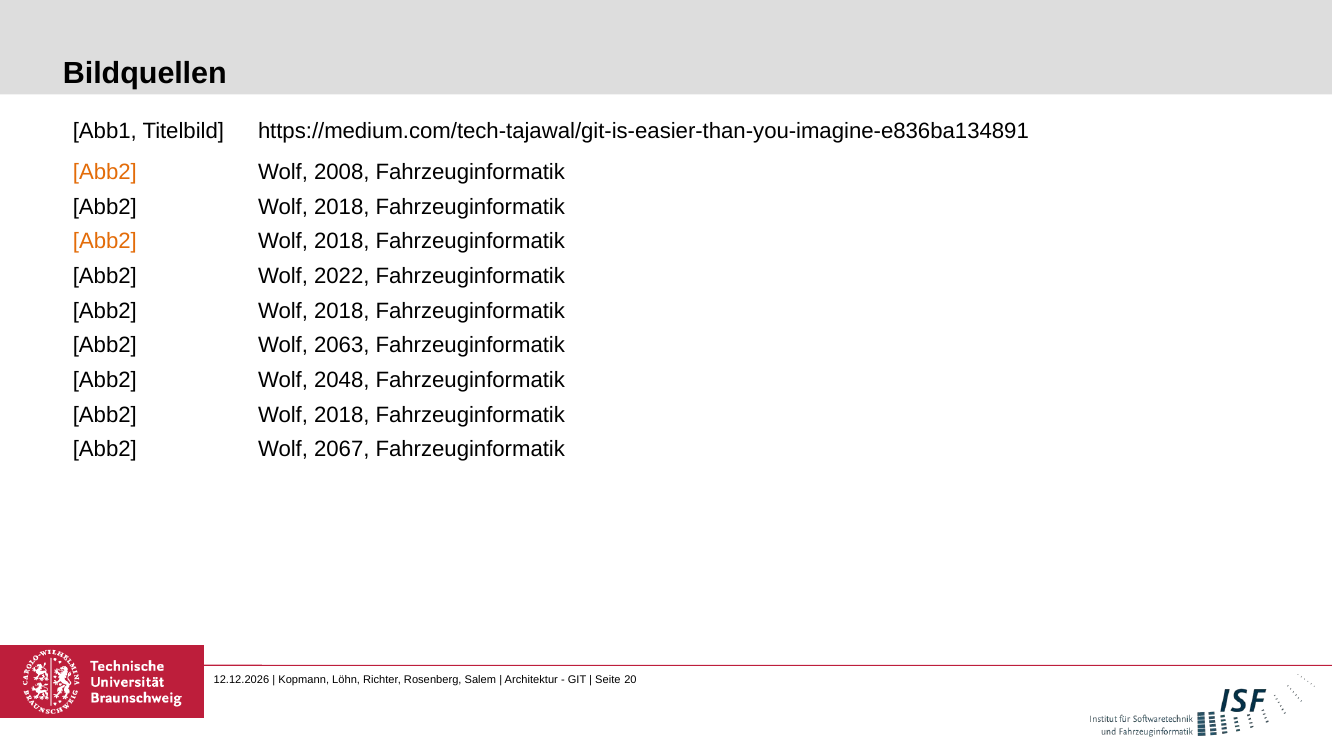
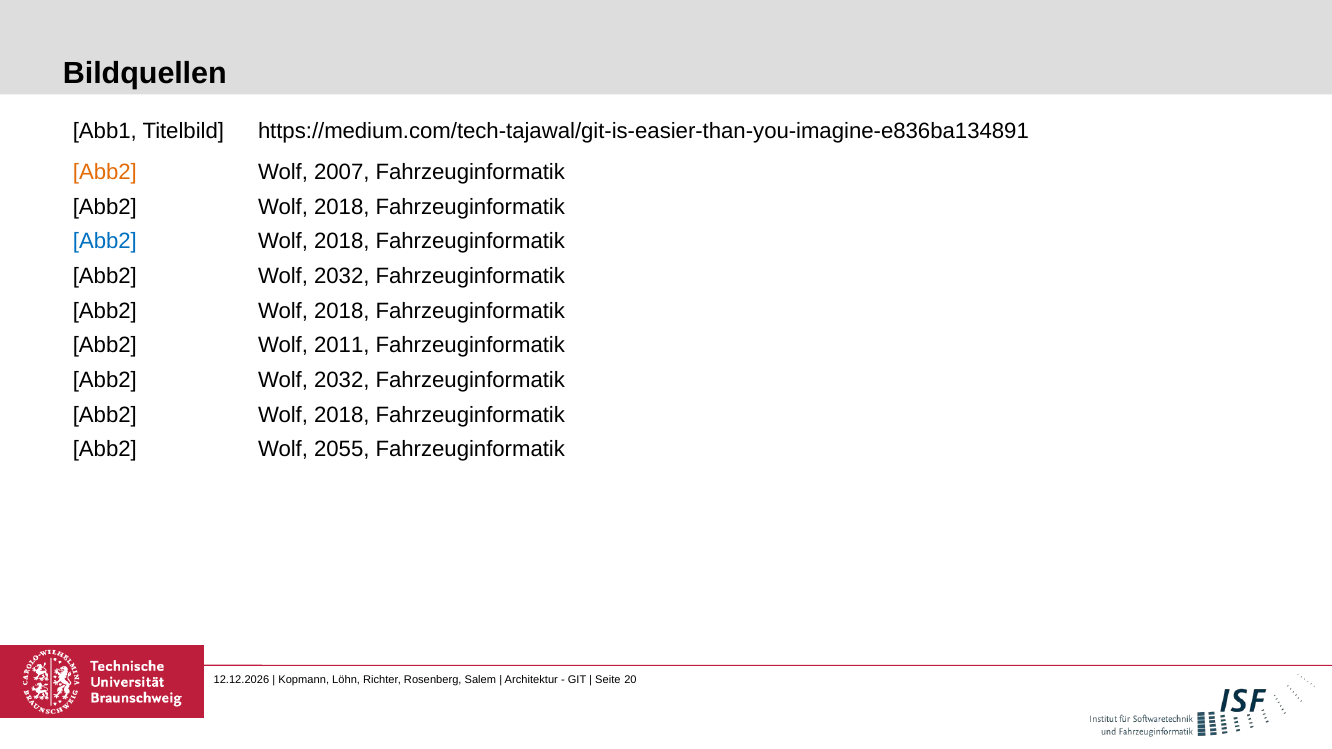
2008: 2008 -> 2007
Abb2 at (105, 241) colour: orange -> blue
2022 at (342, 276): 2022 -> 2032
2063: 2063 -> 2011
2048 at (342, 380): 2048 -> 2032
2067: 2067 -> 2055
